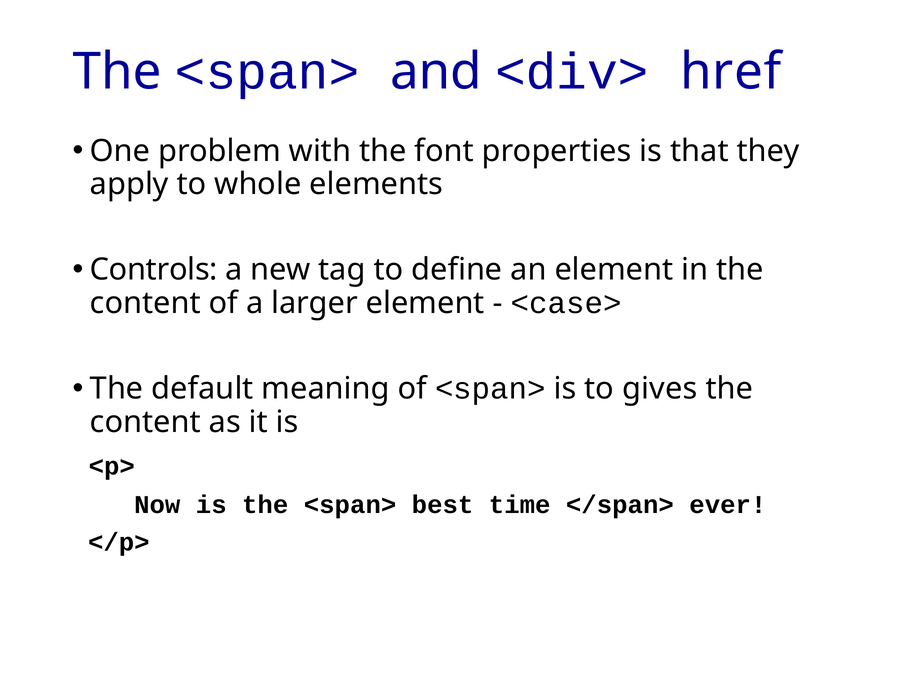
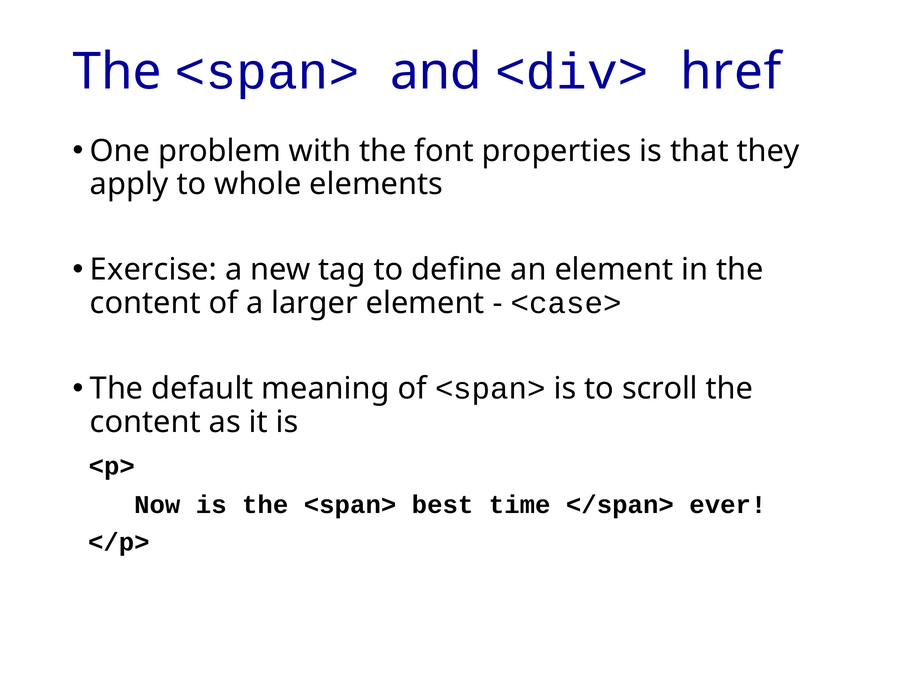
Controls: Controls -> Exercise
gives: gives -> scroll
